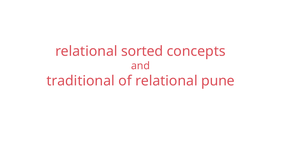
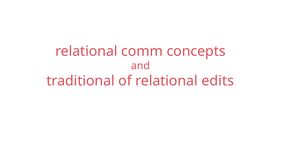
sorted: sorted -> comm
pune: pune -> edits
